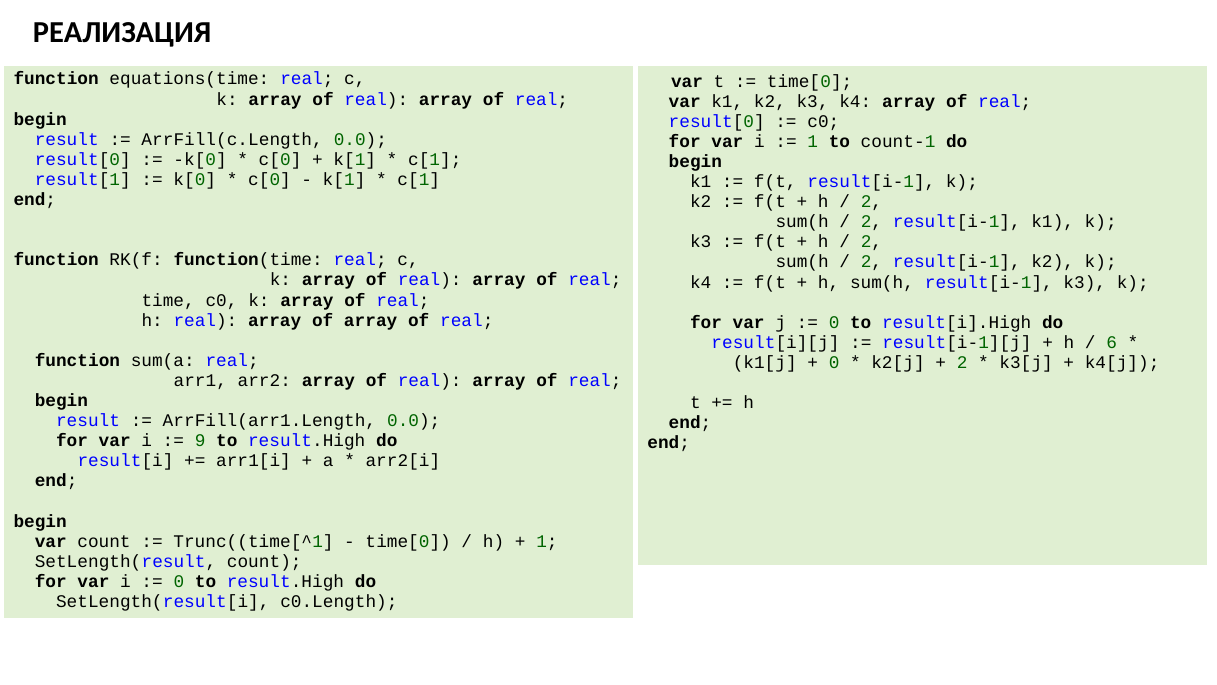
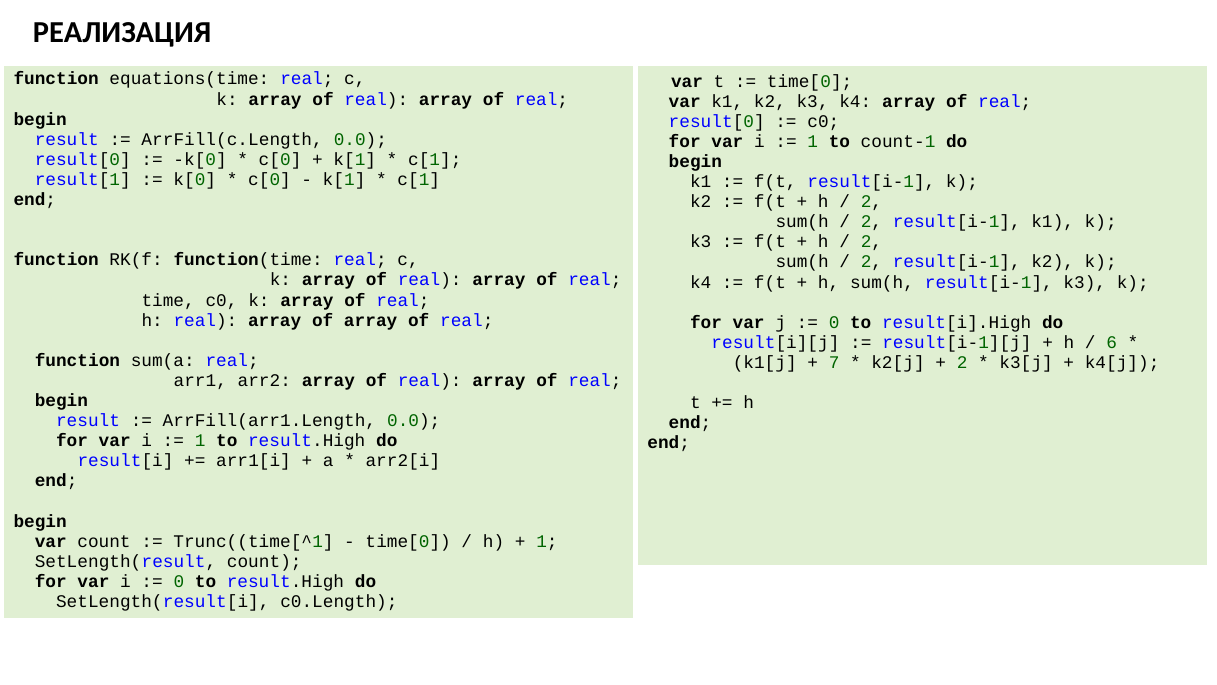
0 at (834, 362): 0 -> 7
9 at (200, 441): 9 -> 1
